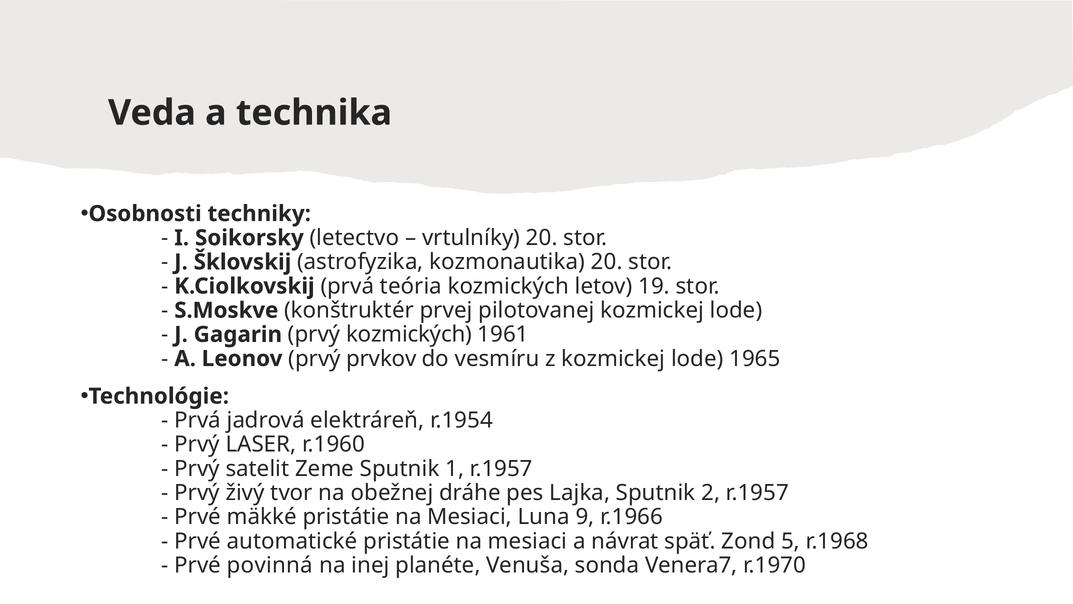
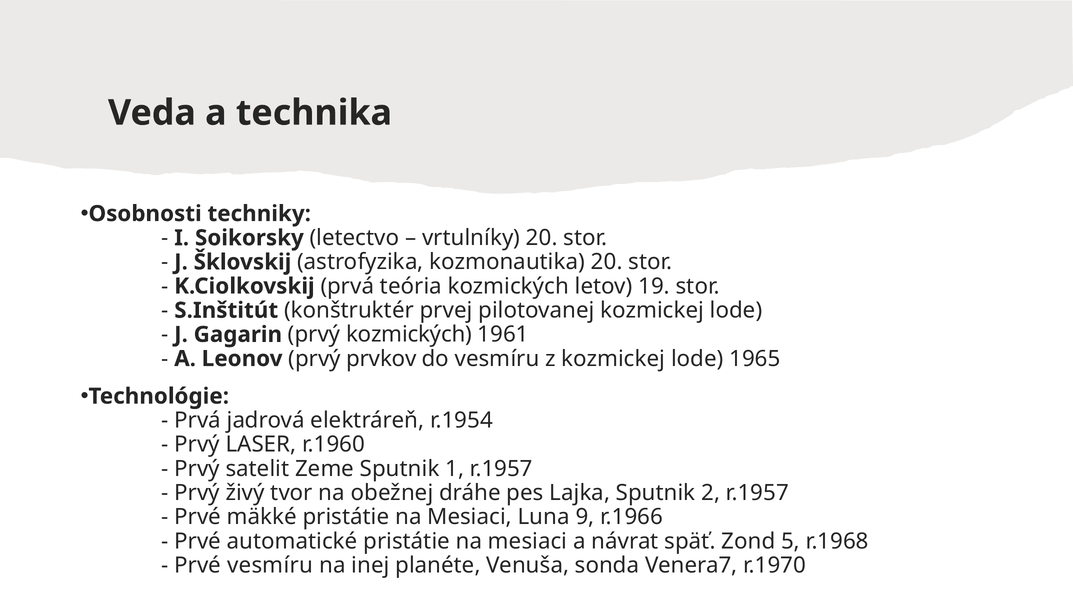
S.Moskve: S.Moskve -> S.Inštitút
Prvé povinná: povinná -> vesmíru
